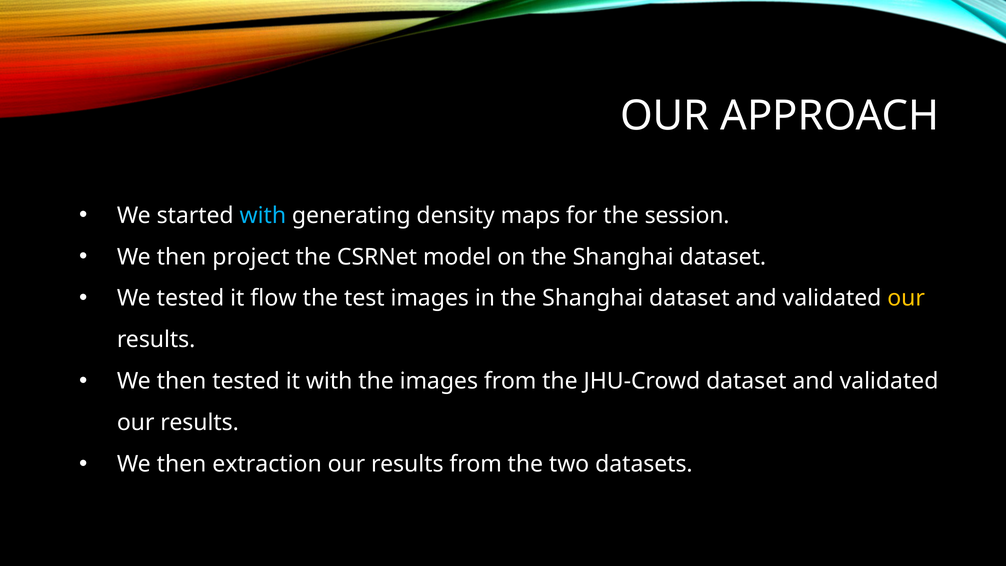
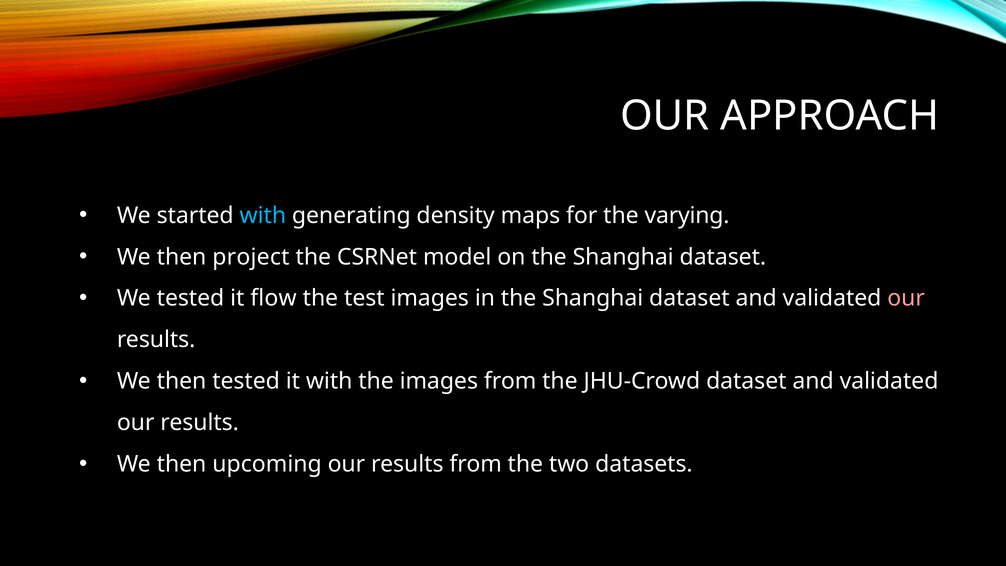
session: session -> varying
our at (906, 298) colour: yellow -> pink
extraction: extraction -> upcoming
